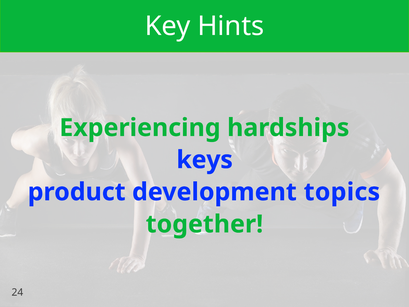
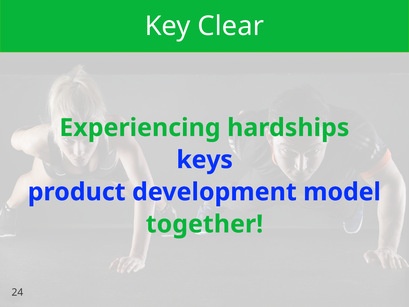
Hints: Hints -> Clear
topics: topics -> model
